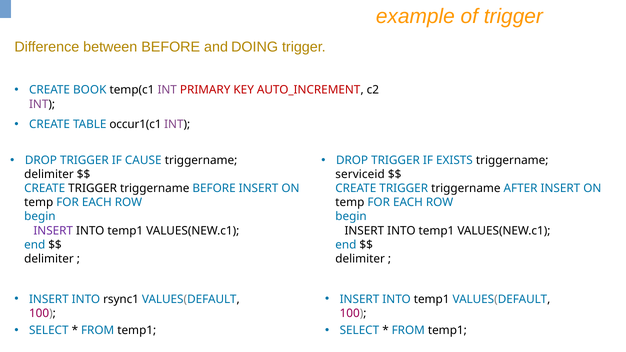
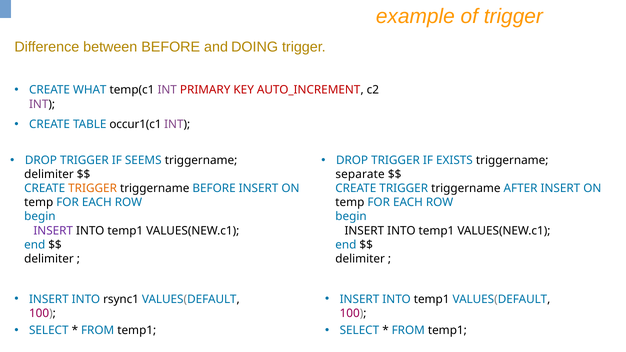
BOOK: BOOK -> WHAT
CAUSE: CAUSE -> SEEMS
serviceid: serviceid -> separate
TRIGGER at (93, 189) colour: black -> orange
